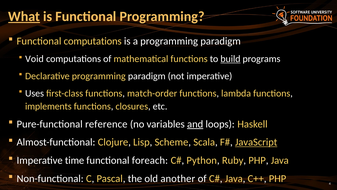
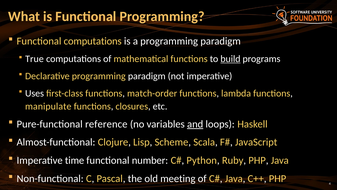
What underline: present -> none
Void: Void -> True
implements: implements -> manipulate
JavaScript underline: present -> none
foreach: foreach -> number
another: another -> meeting
